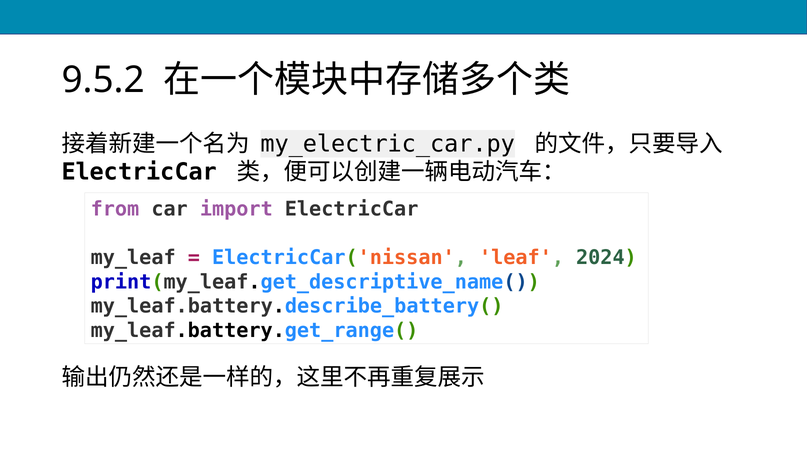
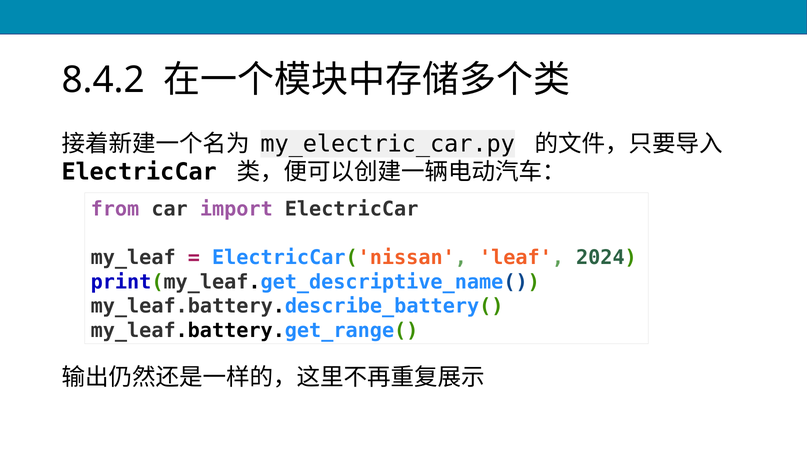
9.5.2: 9.5.2 -> 8.4.2
